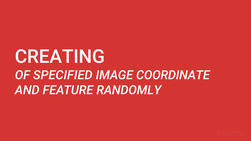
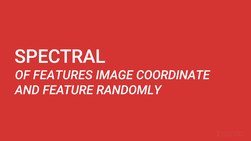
CREATING: CREATING -> SPECTRAL
SPECIFIED: SPECIFIED -> FEATURES
